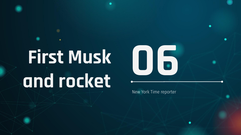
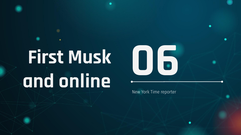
rocket: rocket -> online
